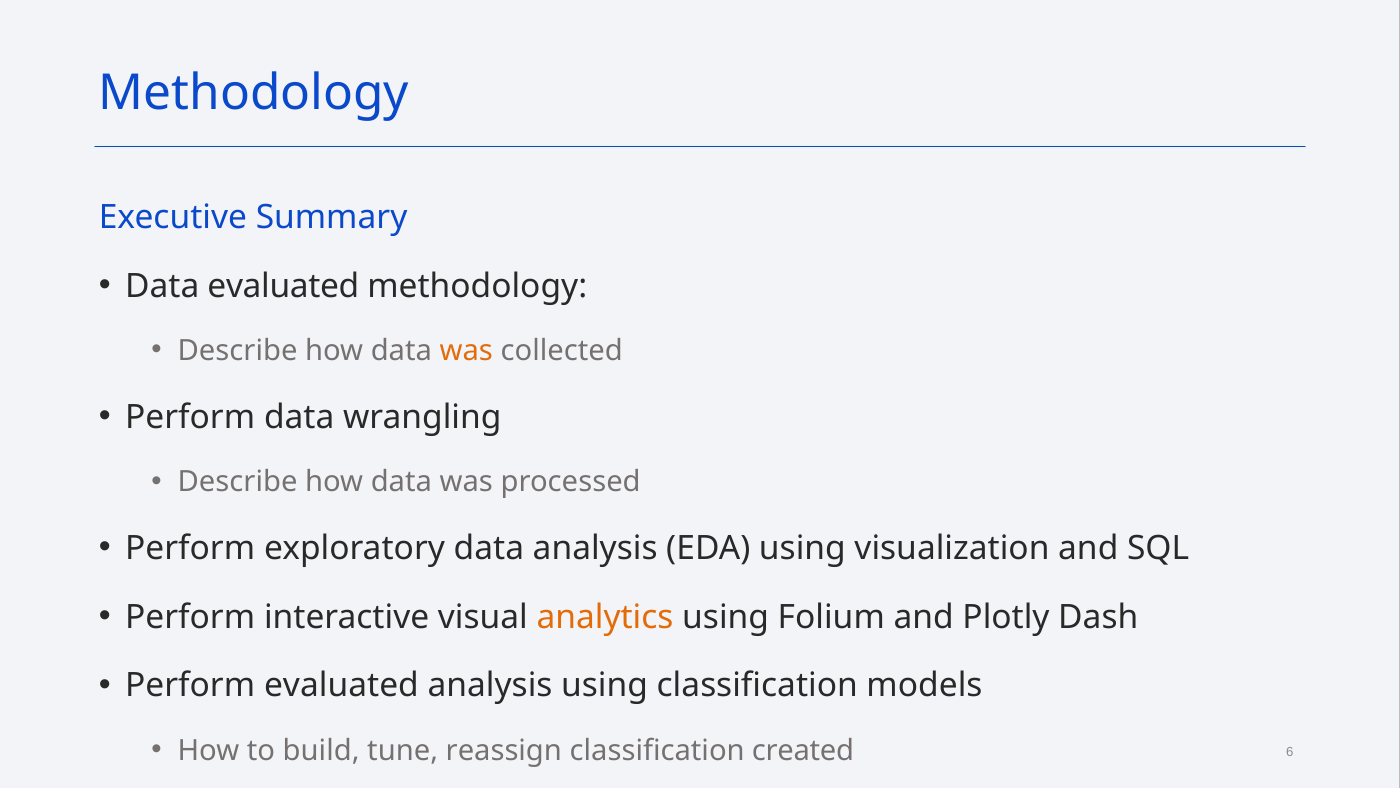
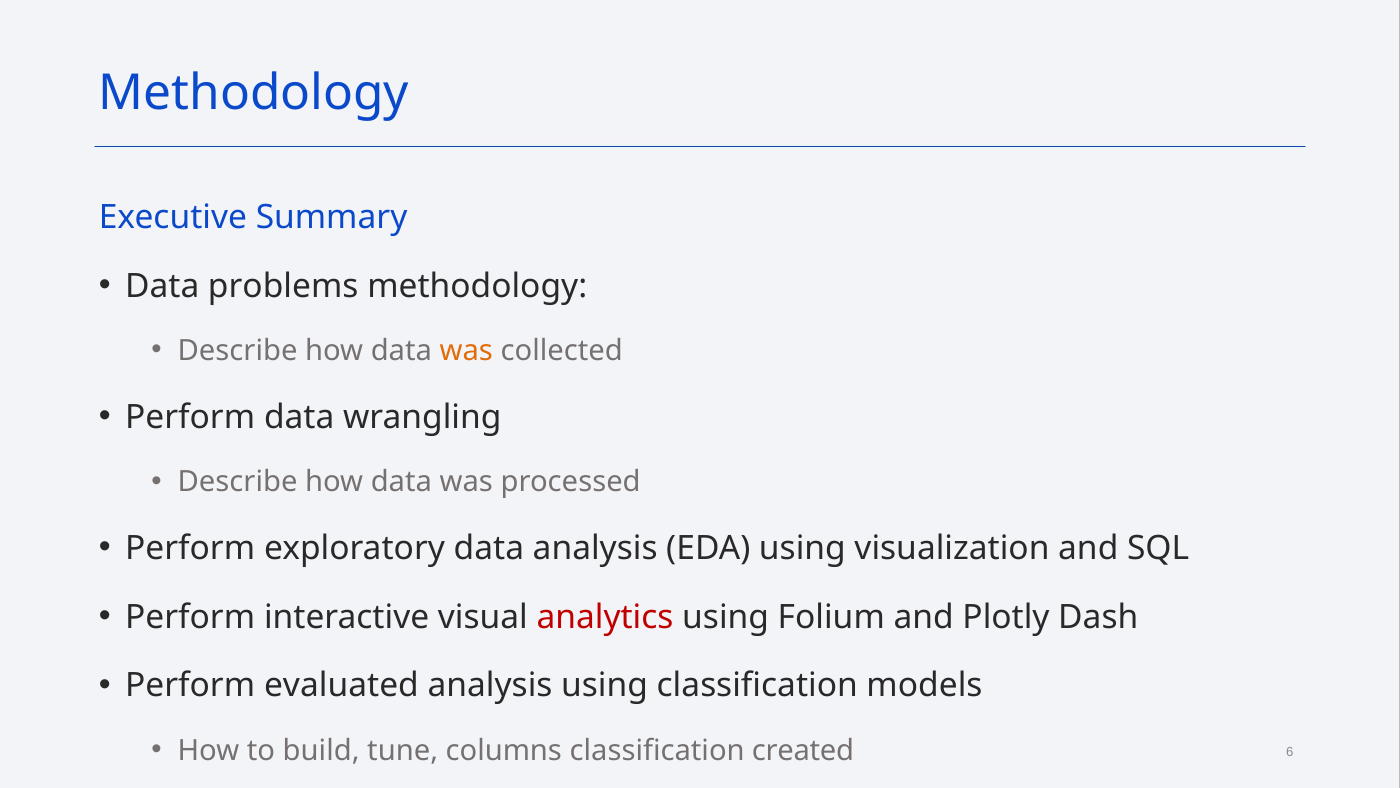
Data evaluated: evaluated -> problems
analytics colour: orange -> red
reassign: reassign -> columns
